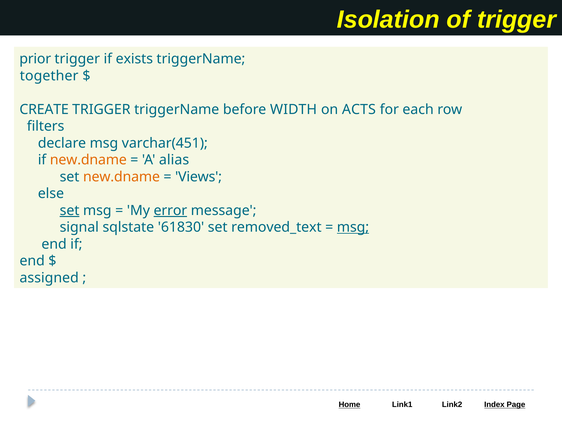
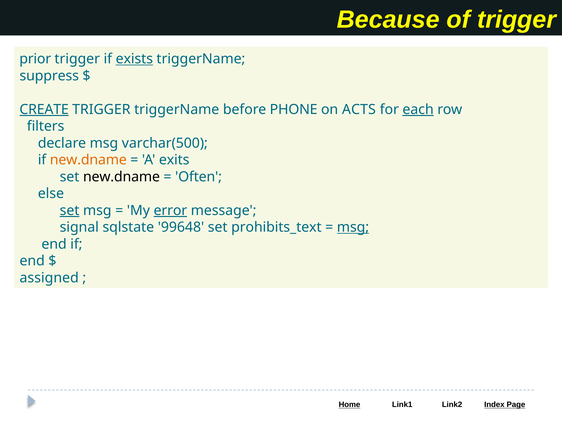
Isolation: Isolation -> Because
exists underline: none -> present
together: together -> suppress
CREATE underline: none -> present
WIDTH: WIDTH -> PHONE
each underline: none -> present
varchar(451: varchar(451 -> varchar(500
alias: alias -> exits
new.dname at (122, 177) colour: orange -> black
Views: Views -> Often
61830: 61830 -> 99648
removed_text: removed_text -> prohibits_text
